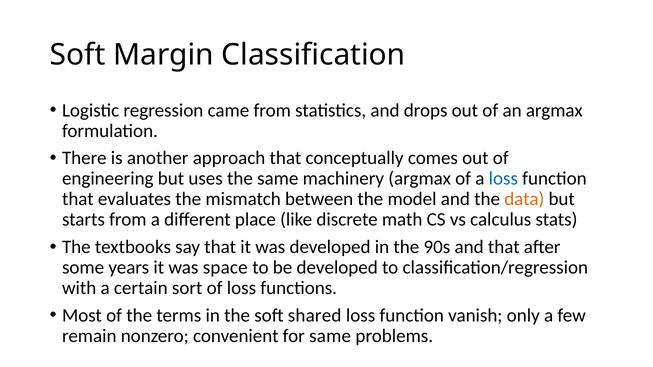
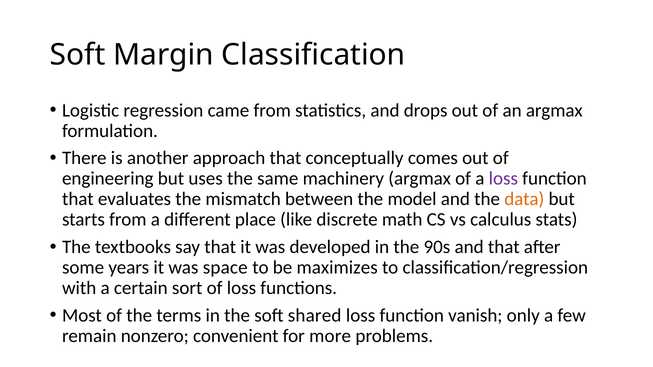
loss at (503, 179) colour: blue -> purple
be developed: developed -> maximizes
for same: same -> more
